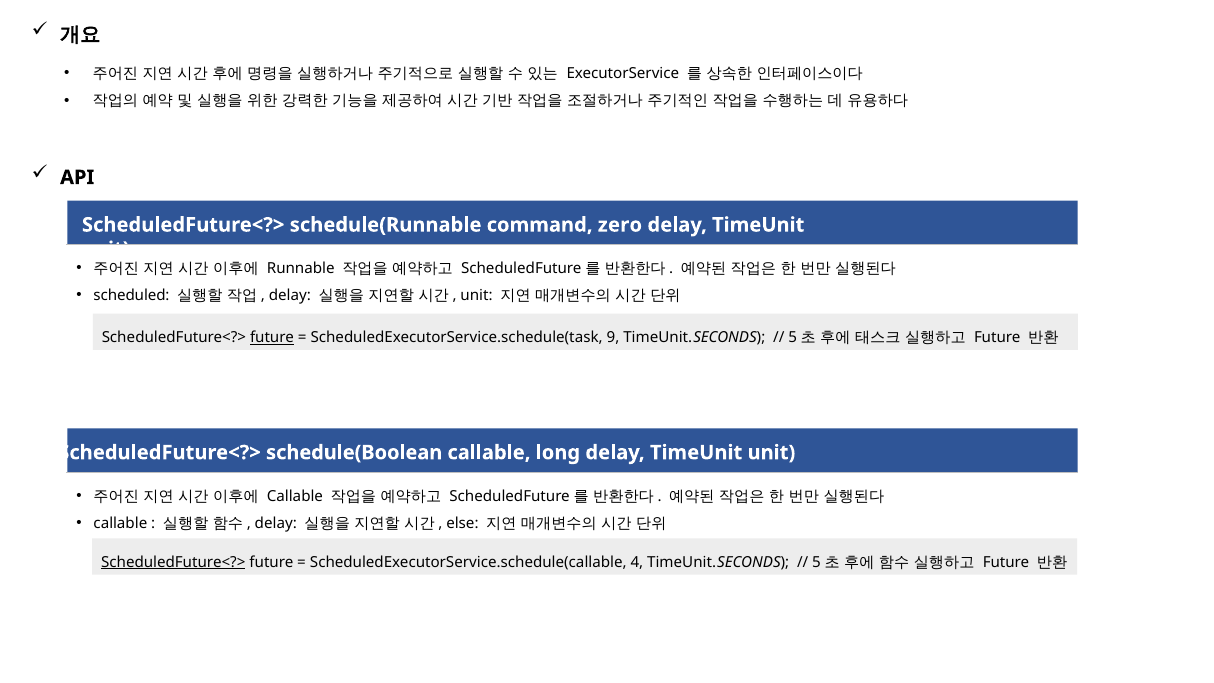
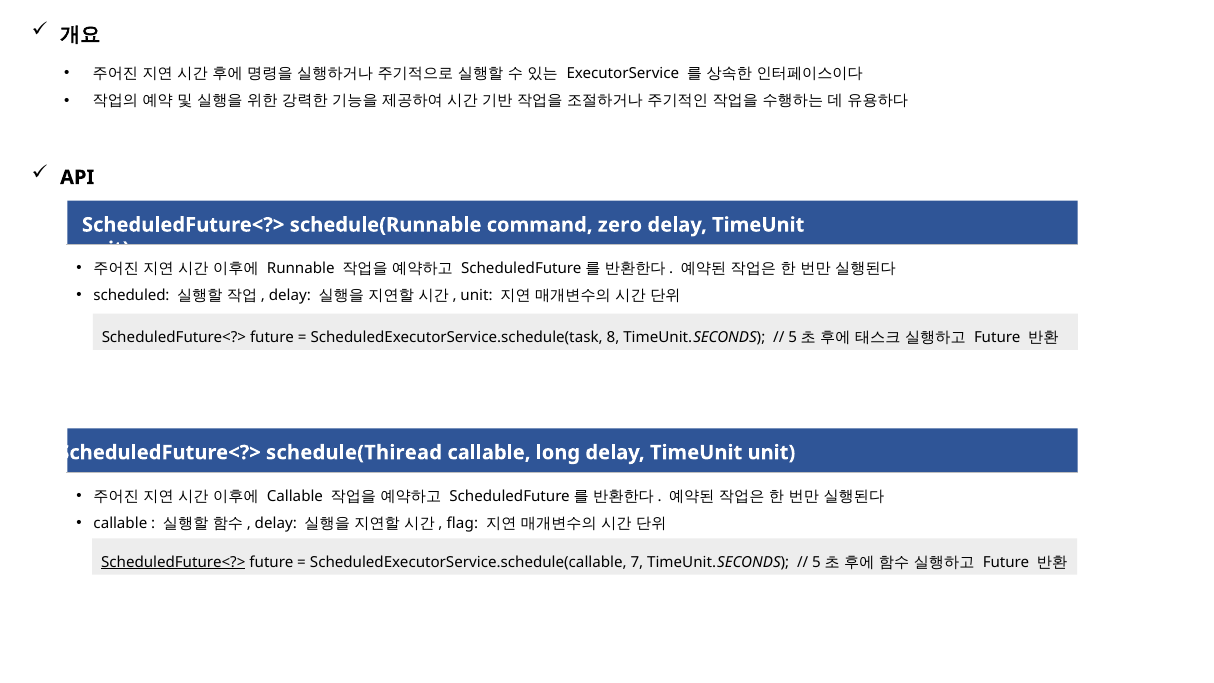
future at (272, 337) underline: present -> none
9: 9 -> 8
schedule(Boolean: schedule(Boolean -> schedule(Thiread
else: else -> flag
4: 4 -> 7
